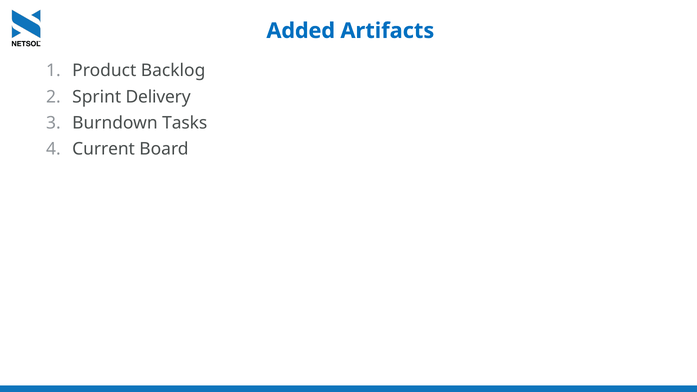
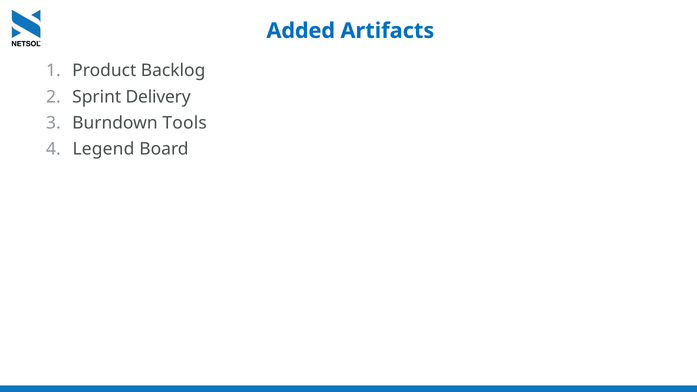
Tasks: Tasks -> Tools
Current: Current -> Legend
